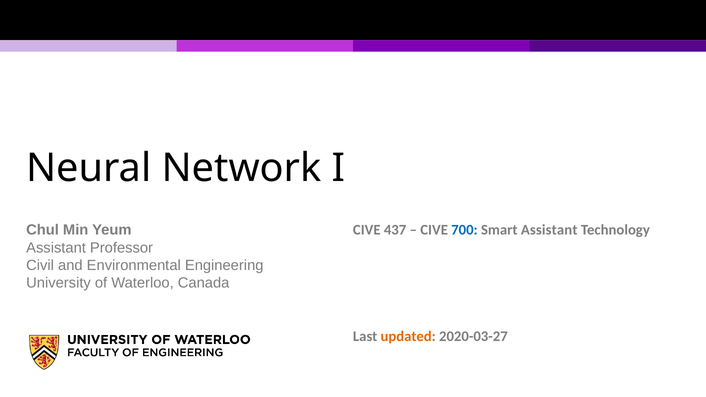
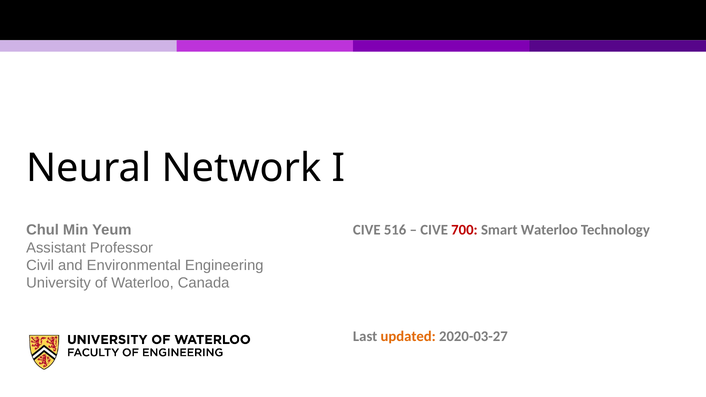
437: 437 -> 516
700 colour: blue -> red
Smart Assistant: Assistant -> Waterloo
